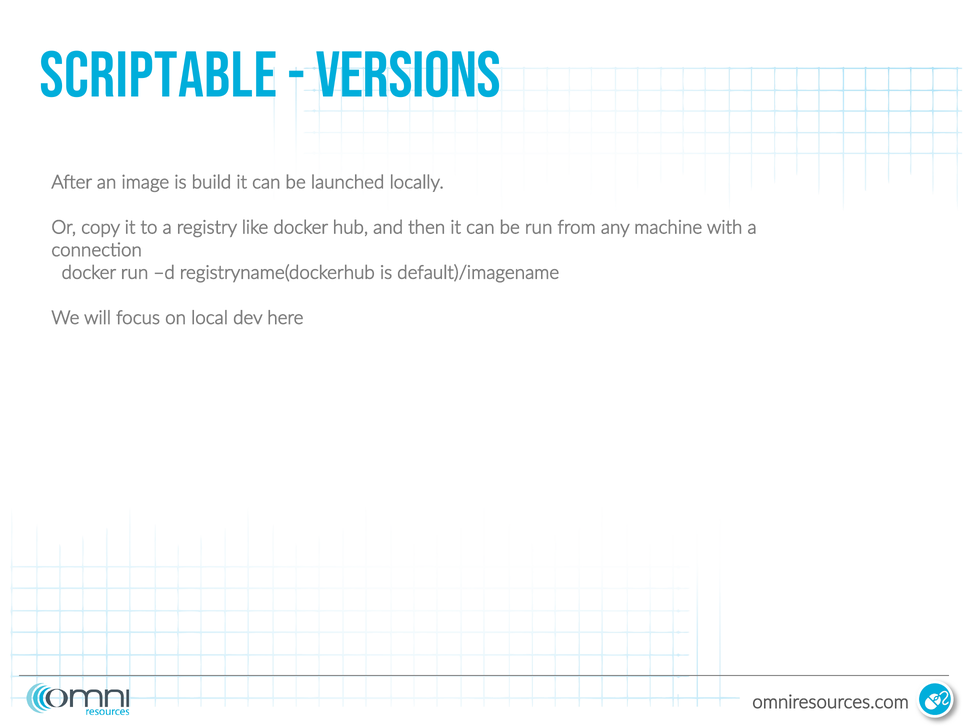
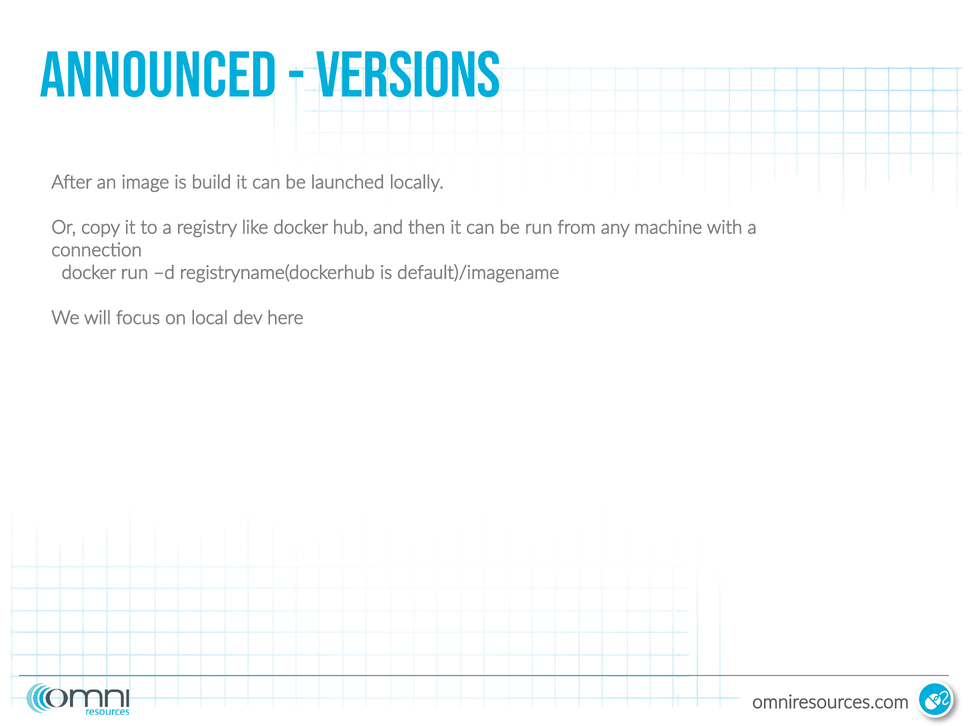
Scriptable: Scriptable -> Announced
